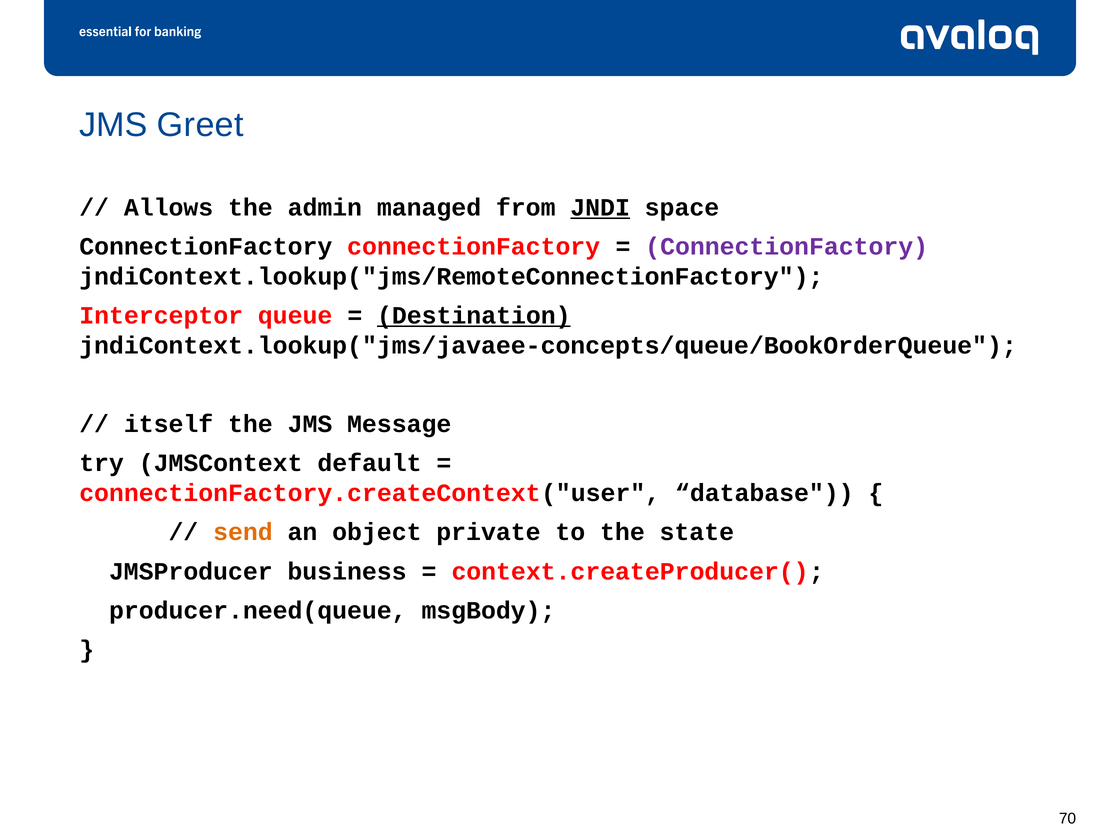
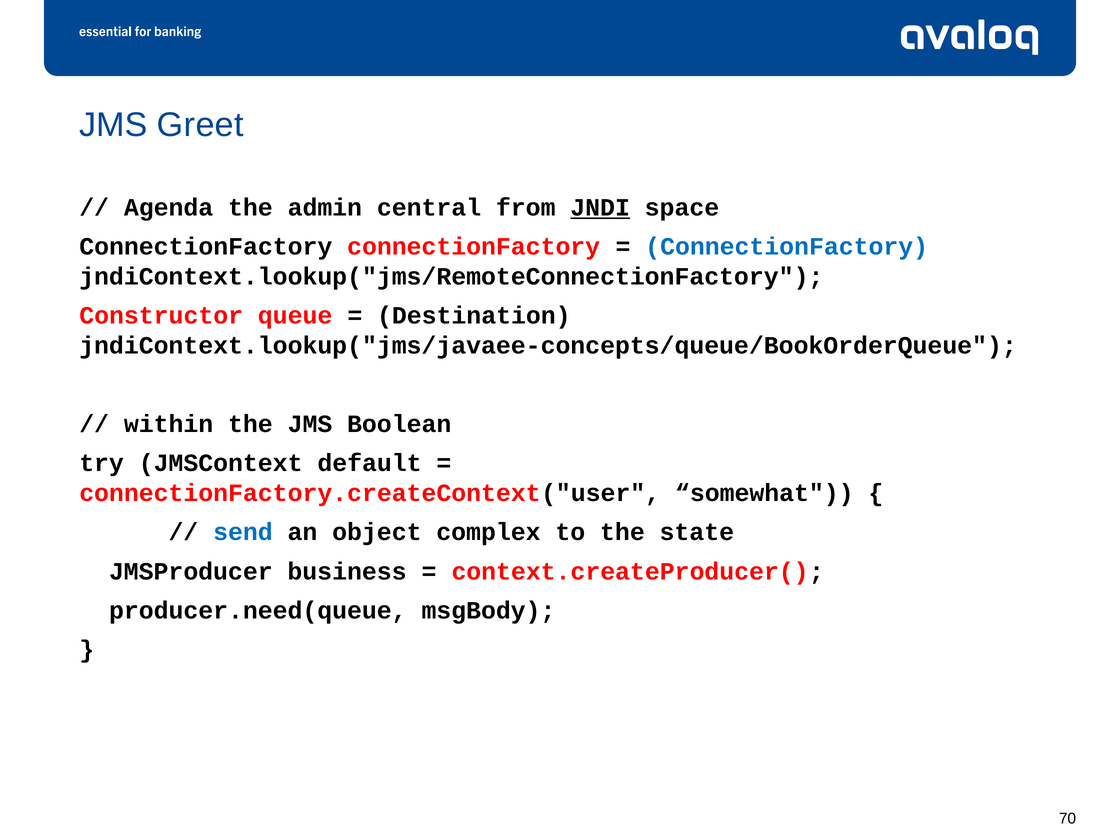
Allows: Allows -> Agenda
managed: managed -> central
ConnectionFactory at (787, 247) colour: purple -> blue
Interceptor: Interceptor -> Constructor
Destination underline: present -> none
itself: itself -> within
Message: Message -> Boolean
database: database -> somewhat
send colour: orange -> blue
private: private -> complex
